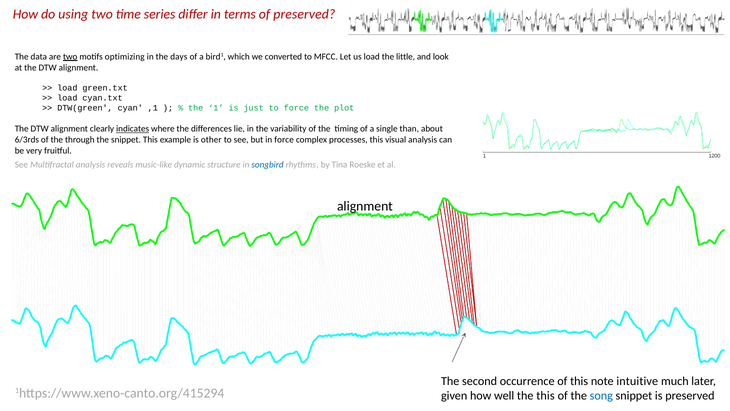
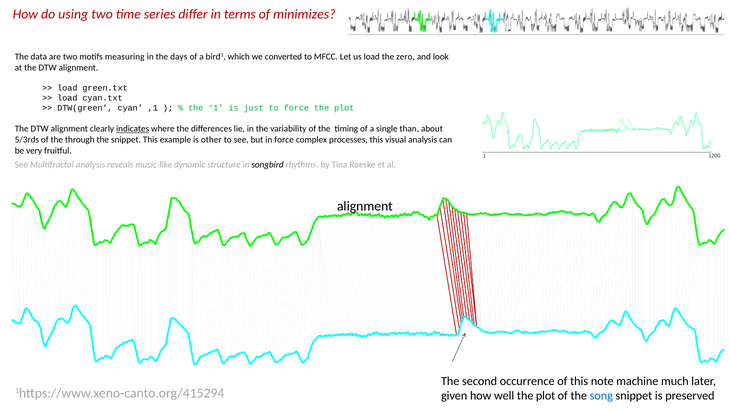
of preserved: preserved -> minimizes
two at (70, 57) underline: present -> none
optimizing: optimizing -> measuring
little: little -> zero
6/3rds: 6/3rds -> 5/3rds
songbird colour: blue -> black
intuitive: intuitive -> machine
well the this: this -> plot
